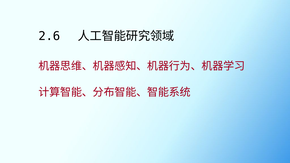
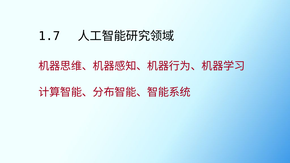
2.6: 2.6 -> 1.7
